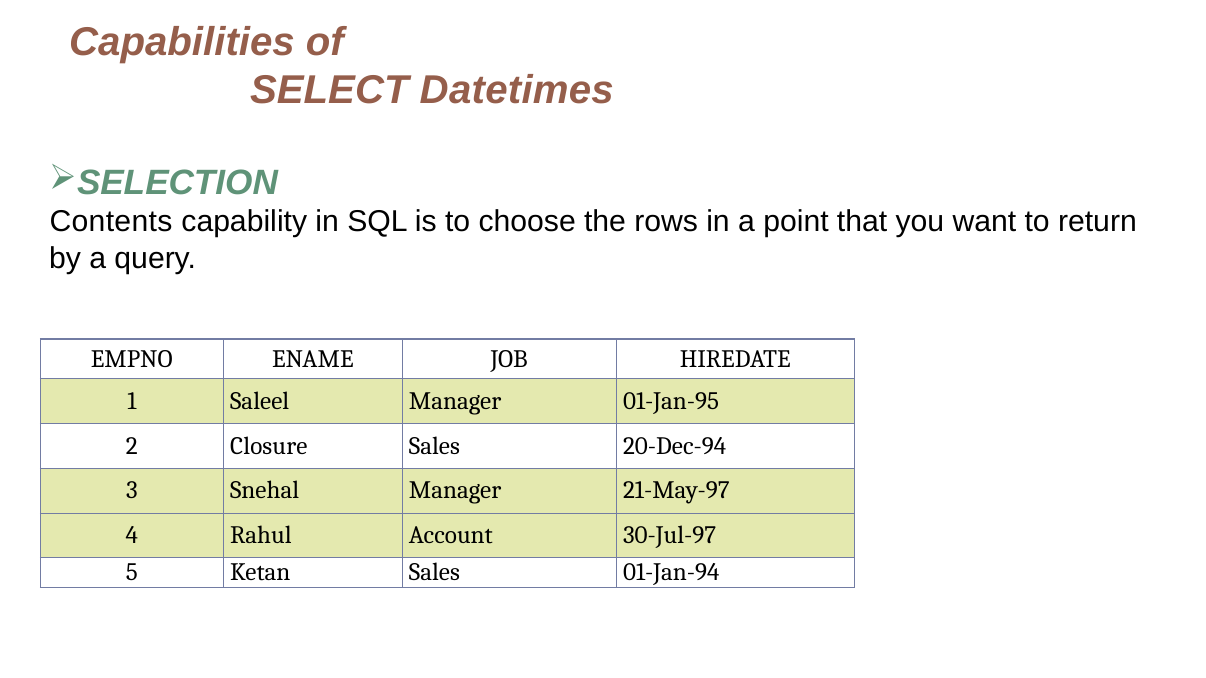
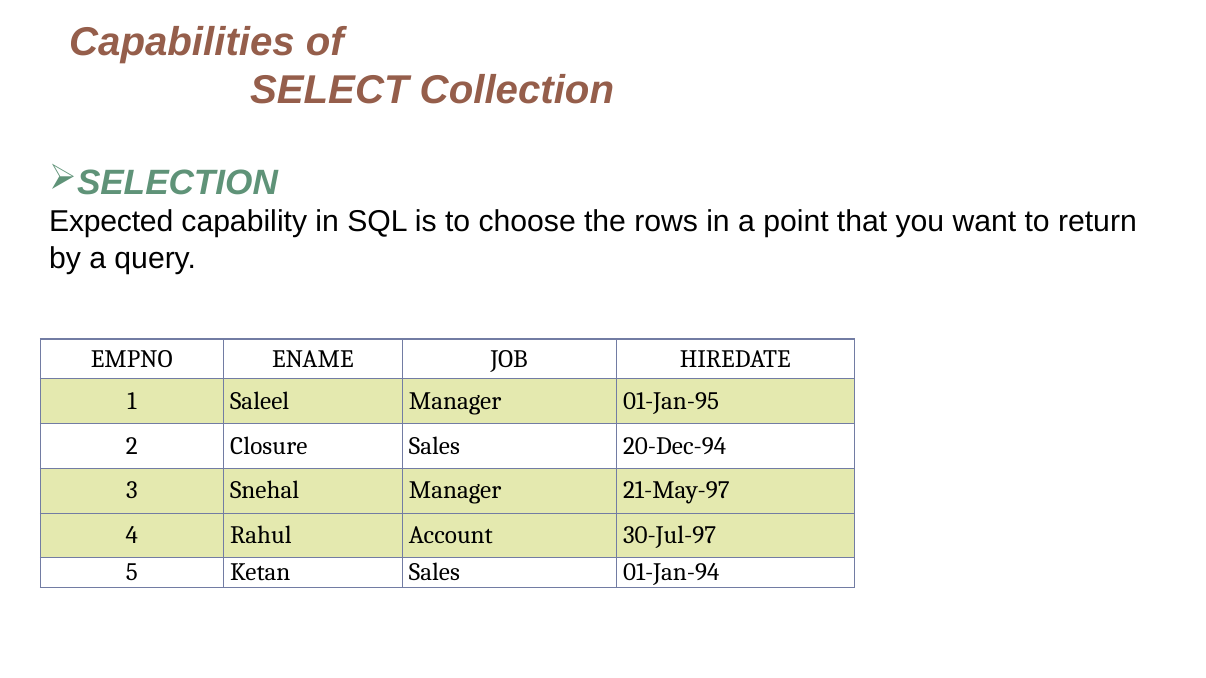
Datetimes: Datetimes -> Collection
Contents: Contents -> Expected
